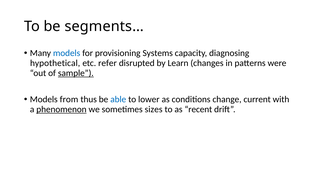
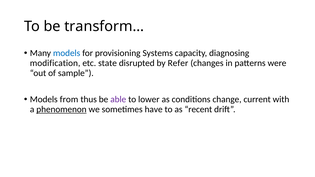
segments…: segments… -> transform…
hypothetical: hypothetical -> modification
refer: refer -> state
Learn: Learn -> Refer
sample underline: present -> none
able colour: blue -> purple
sizes: sizes -> have
